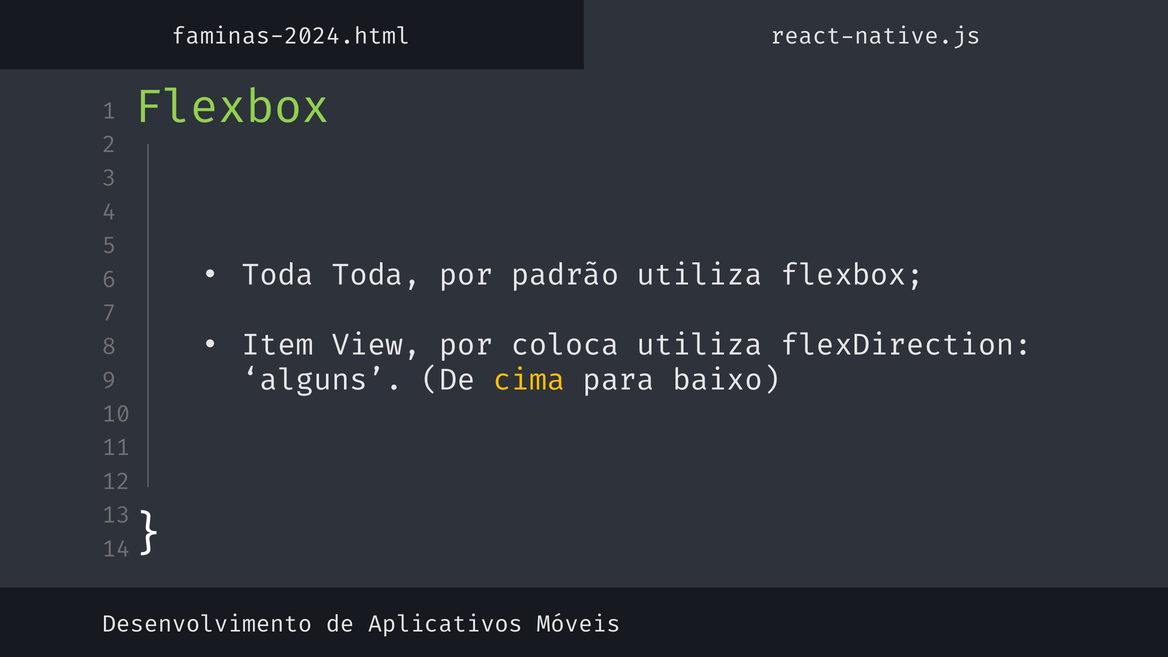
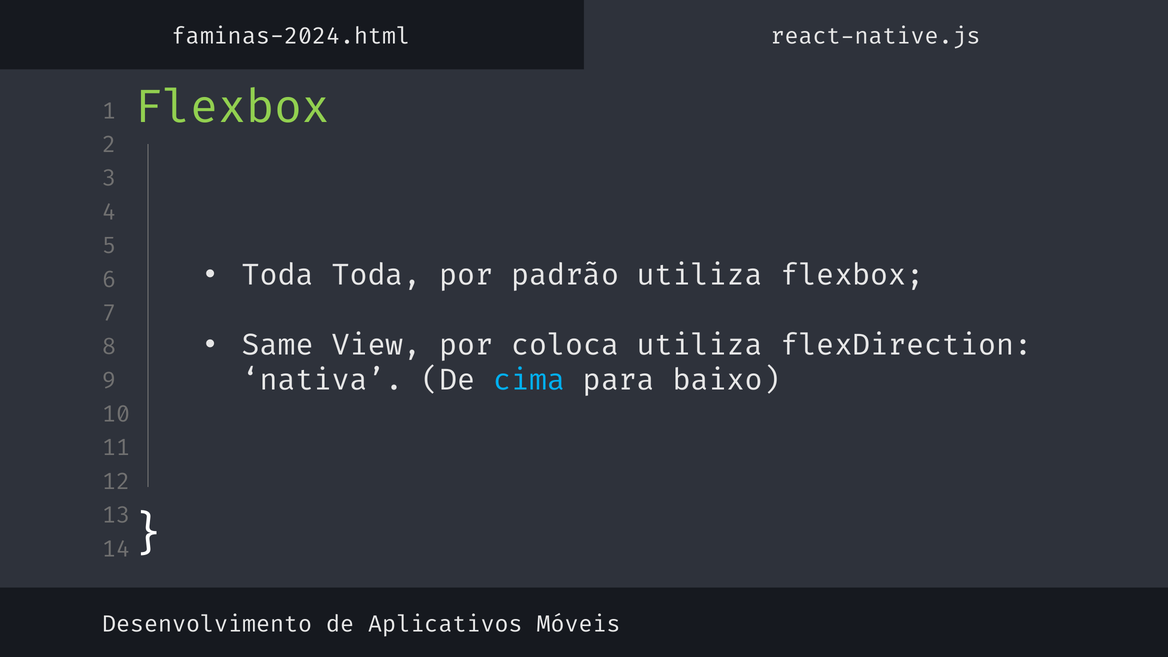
Item: Item -> Same
alguns: alguns -> nativa
cima colour: yellow -> light blue
